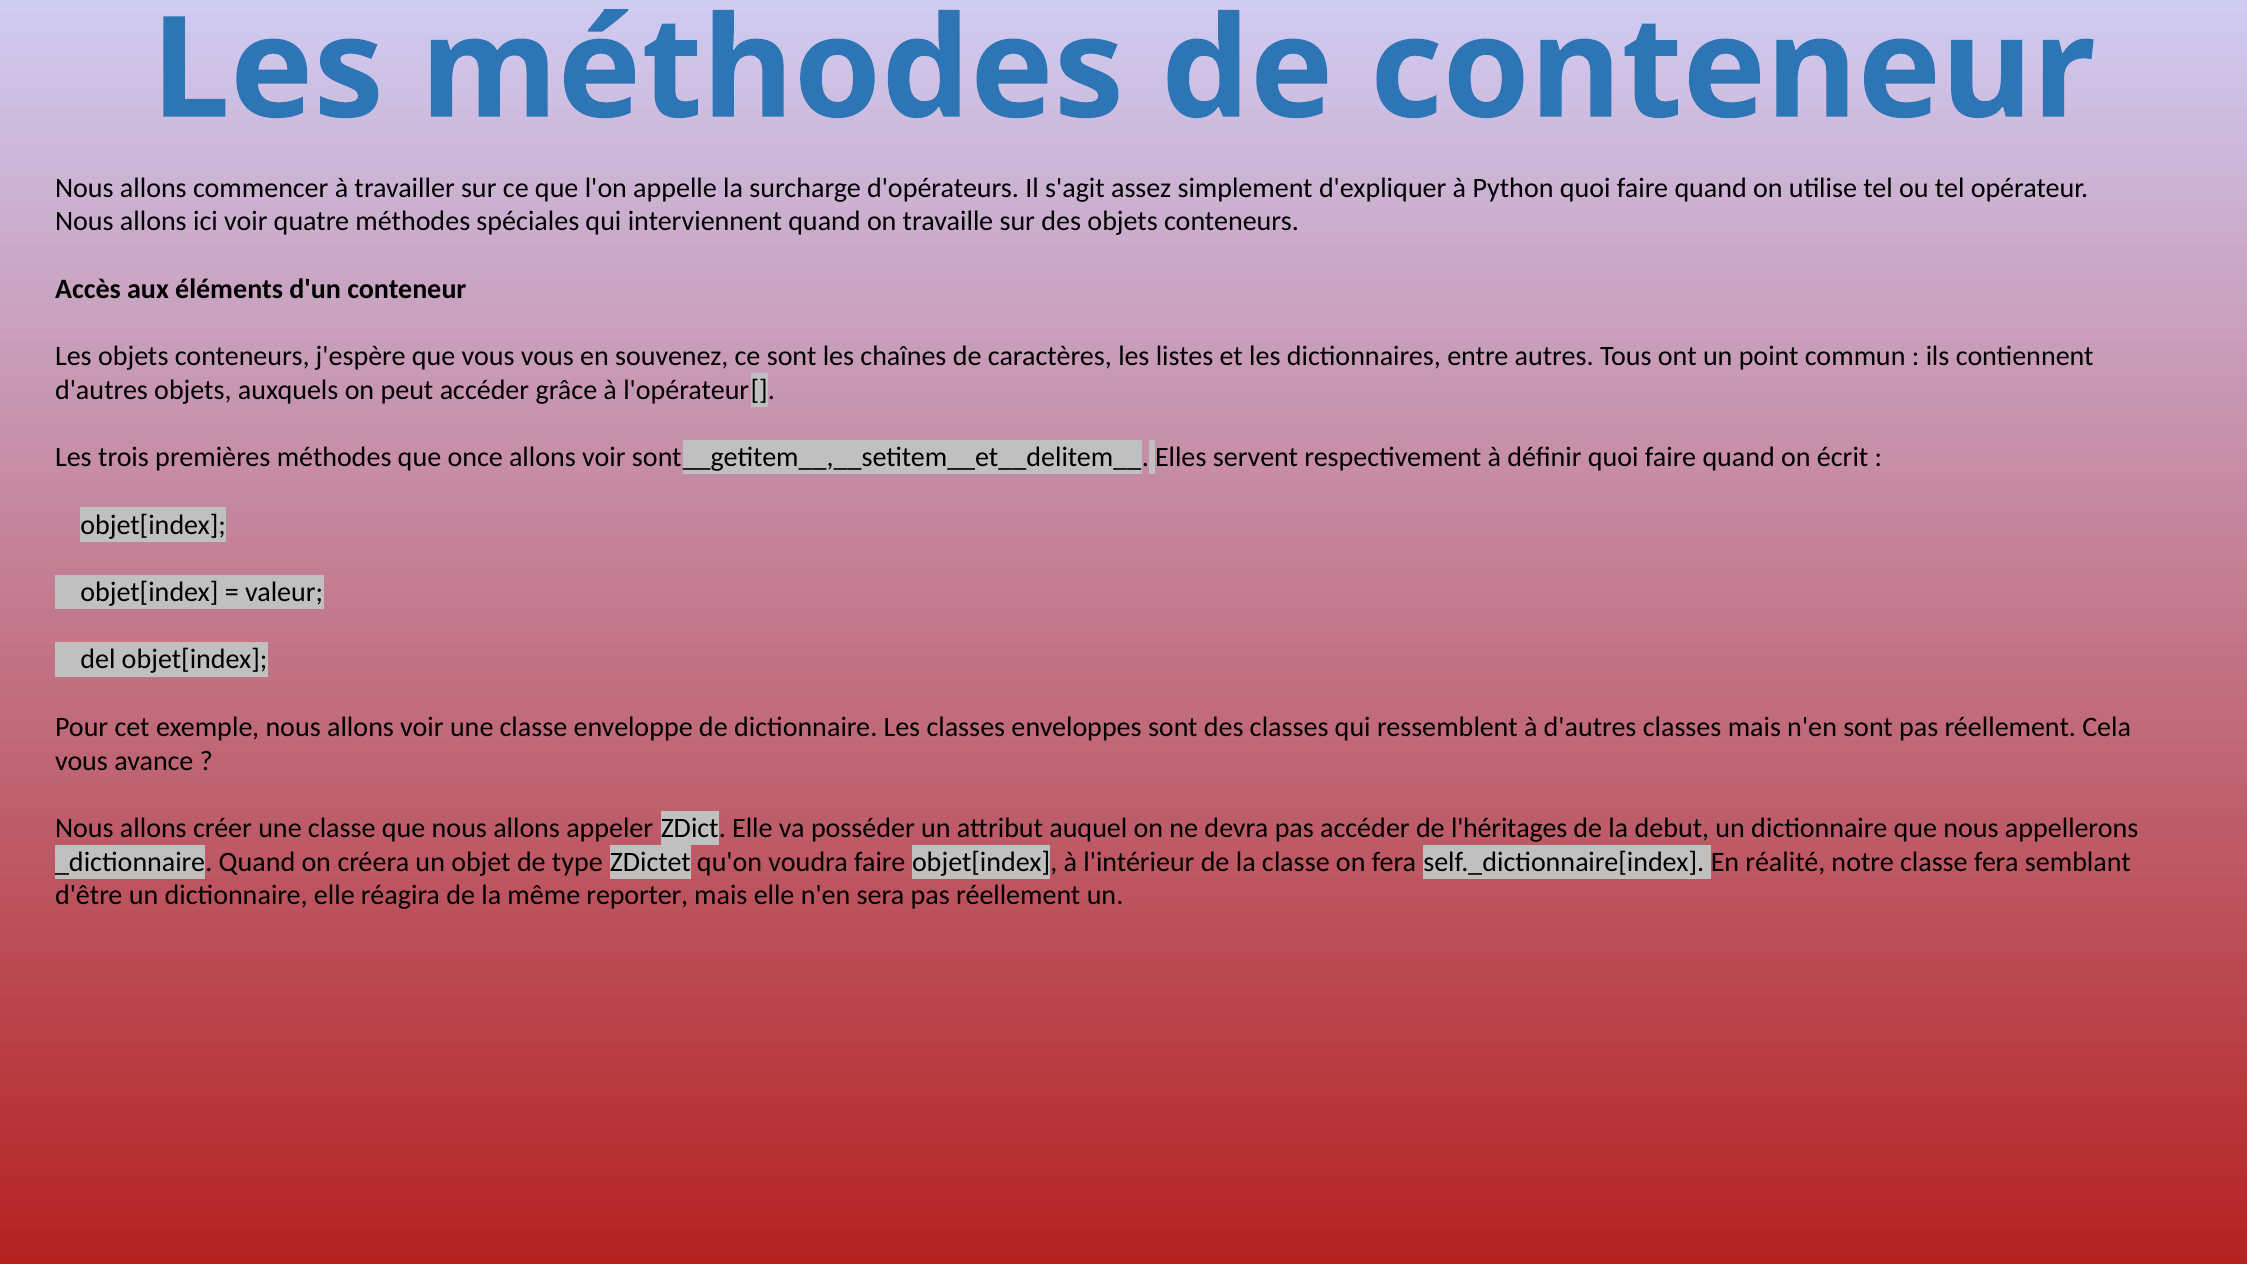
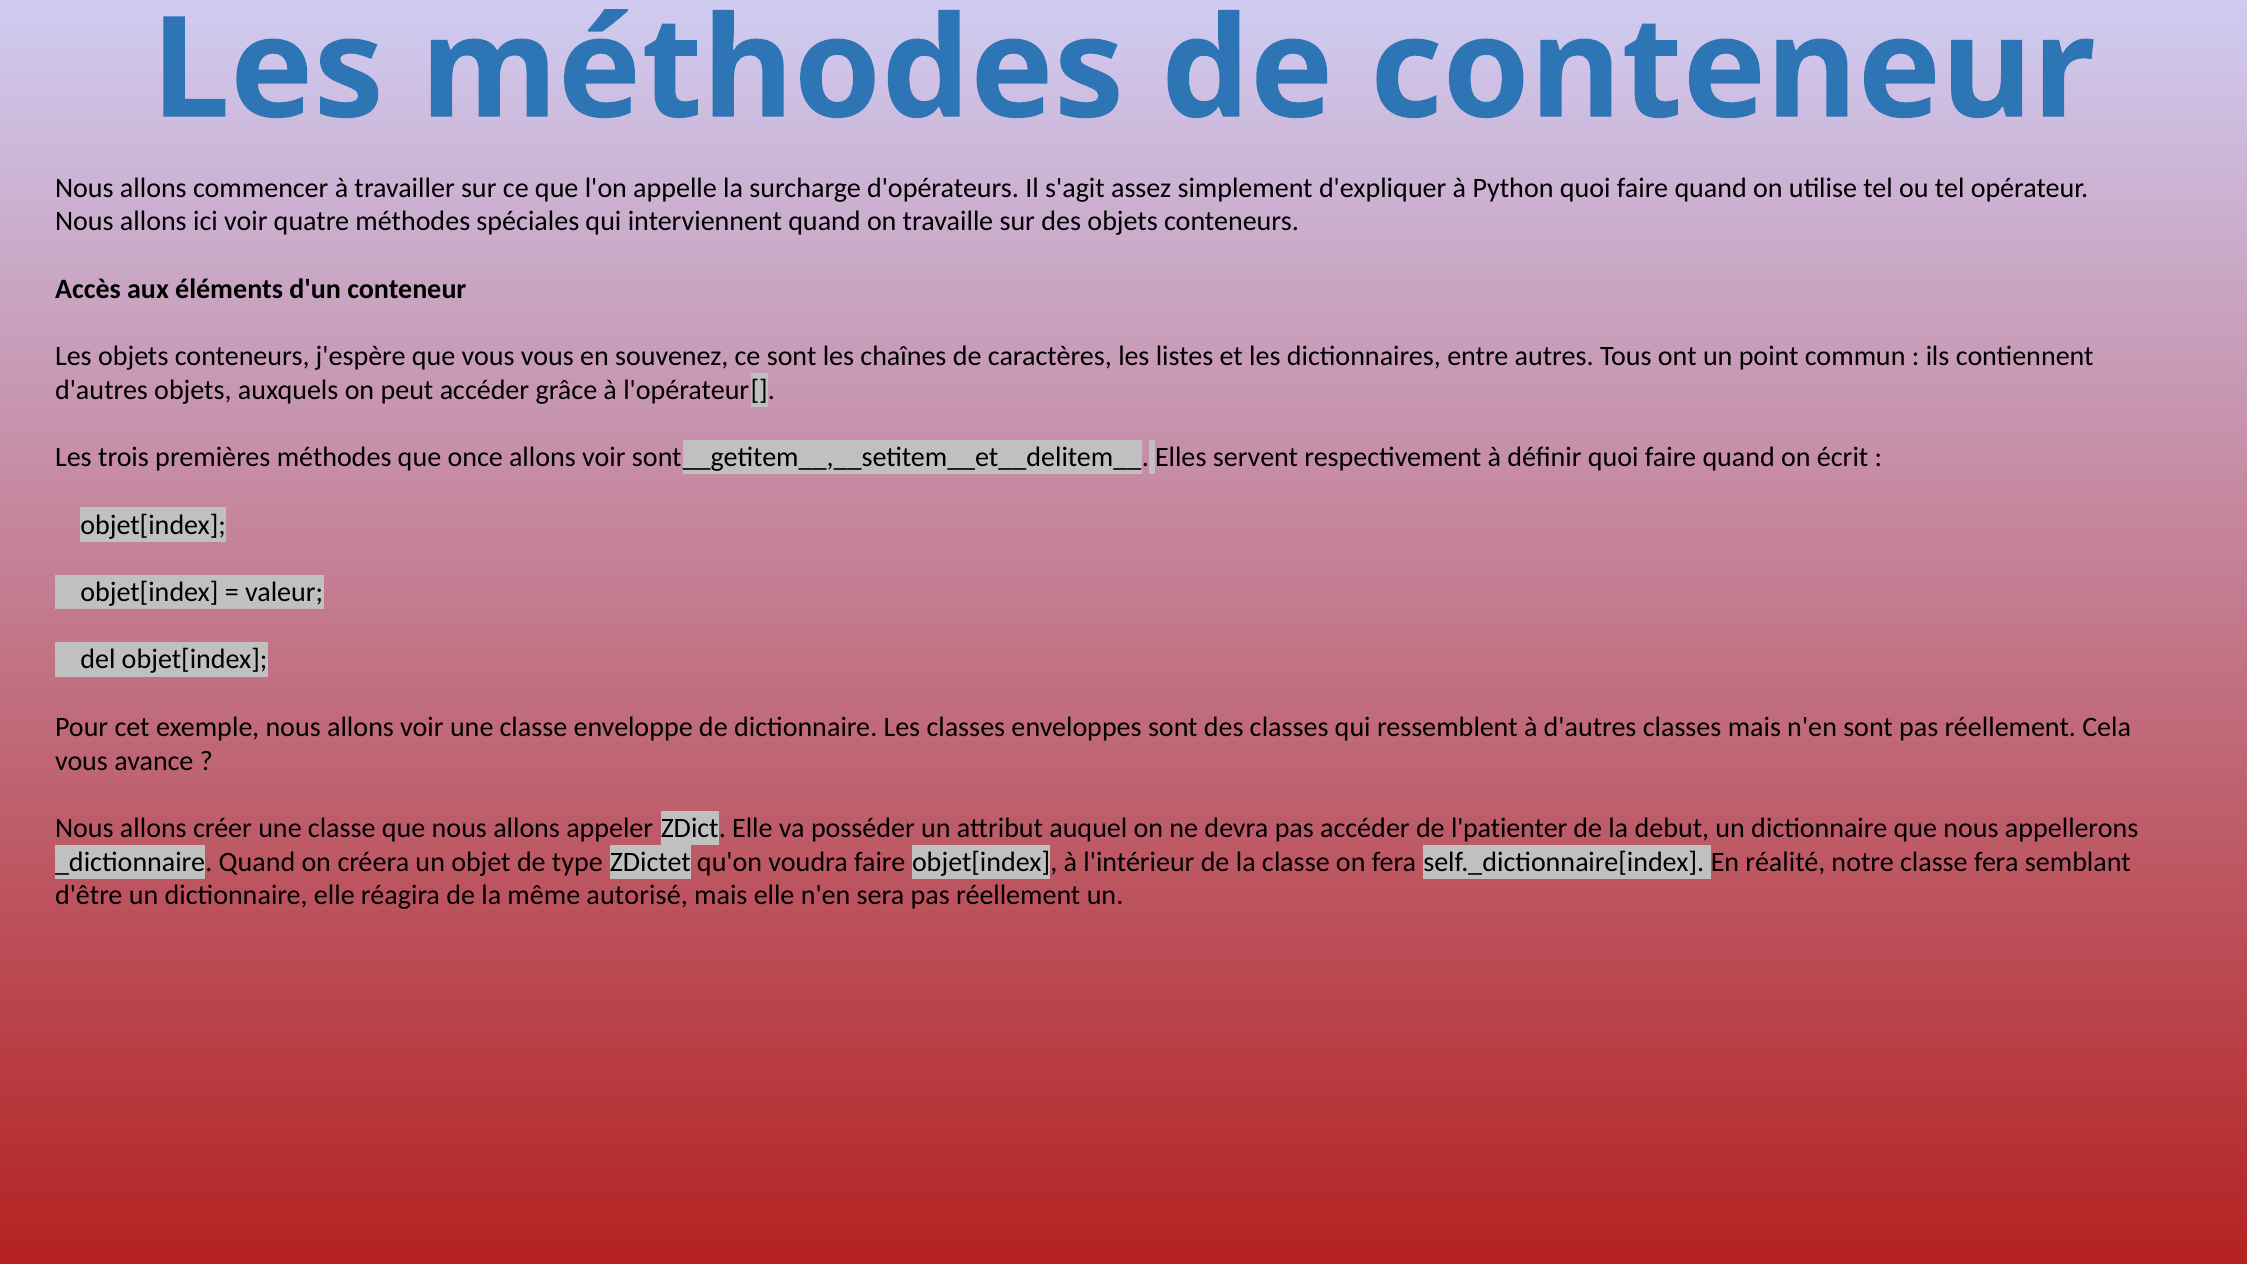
l'héritages: l'héritages -> l'patienter
reporter: reporter -> autorisé
